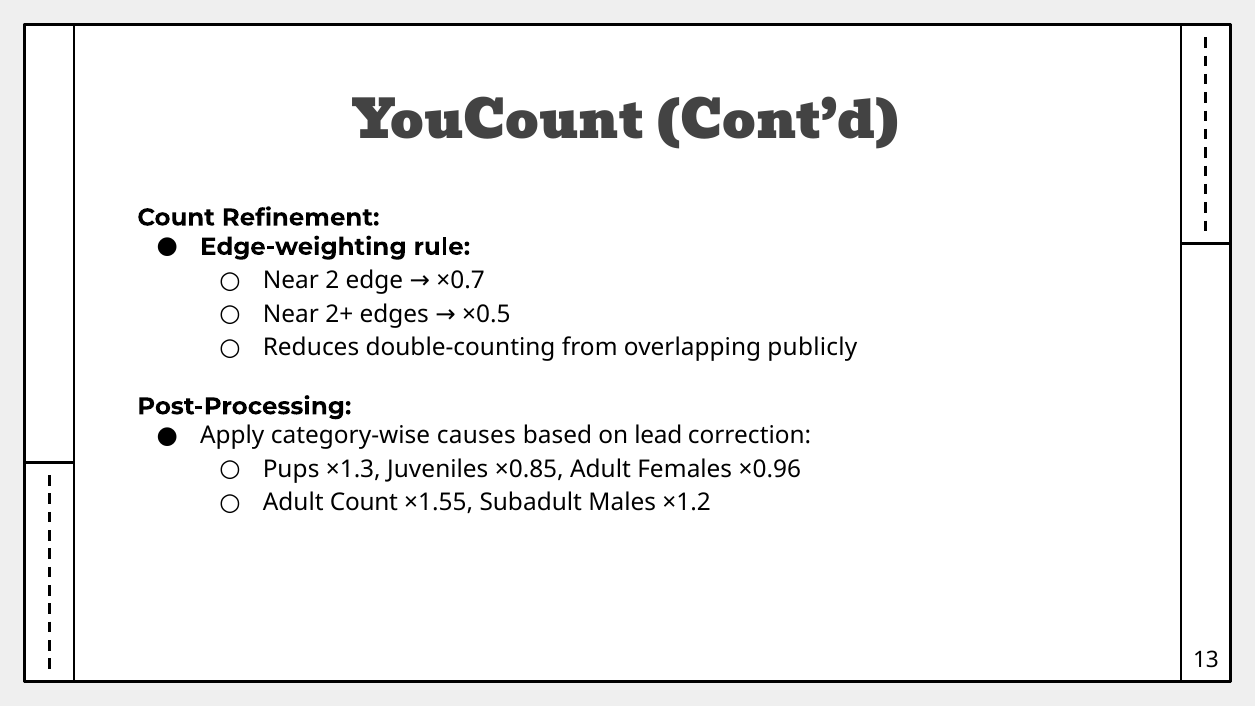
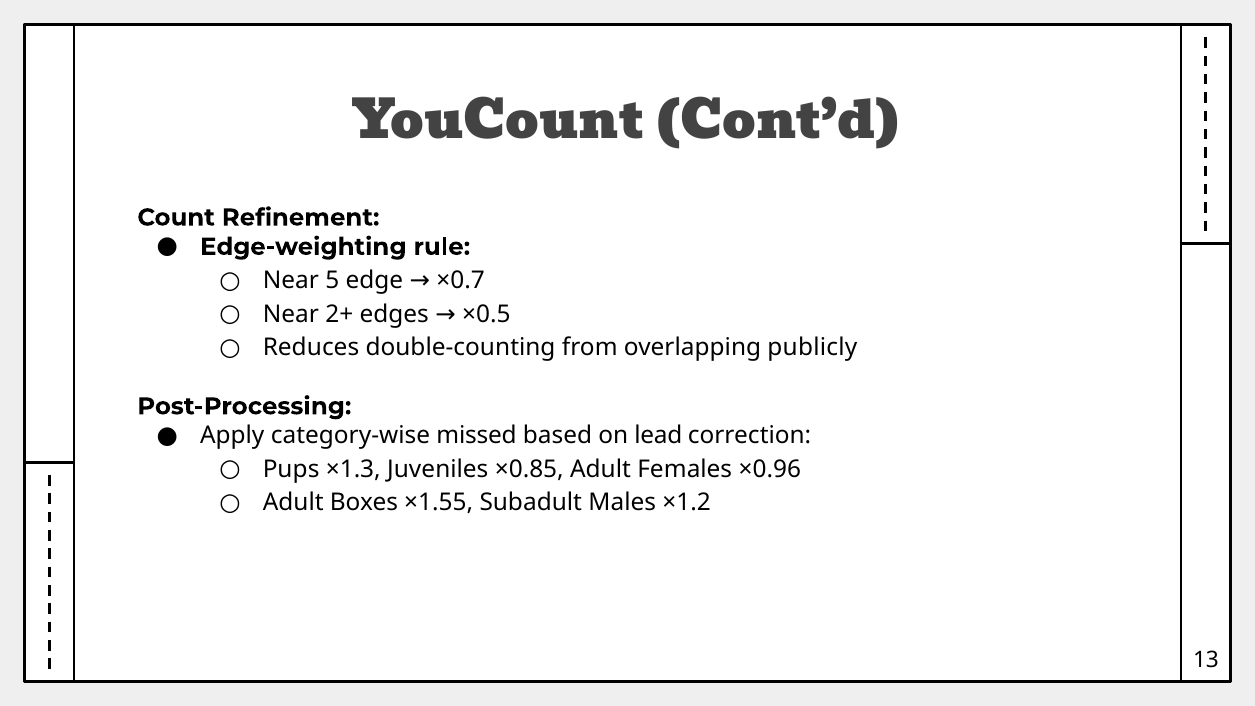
2: 2 -> 5
causes: causes -> missed
Adult Count: Count -> Boxes
